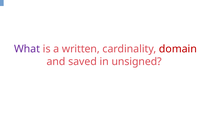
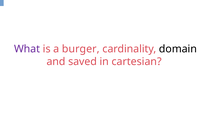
written: written -> burger
domain colour: red -> black
unsigned: unsigned -> cartesian
